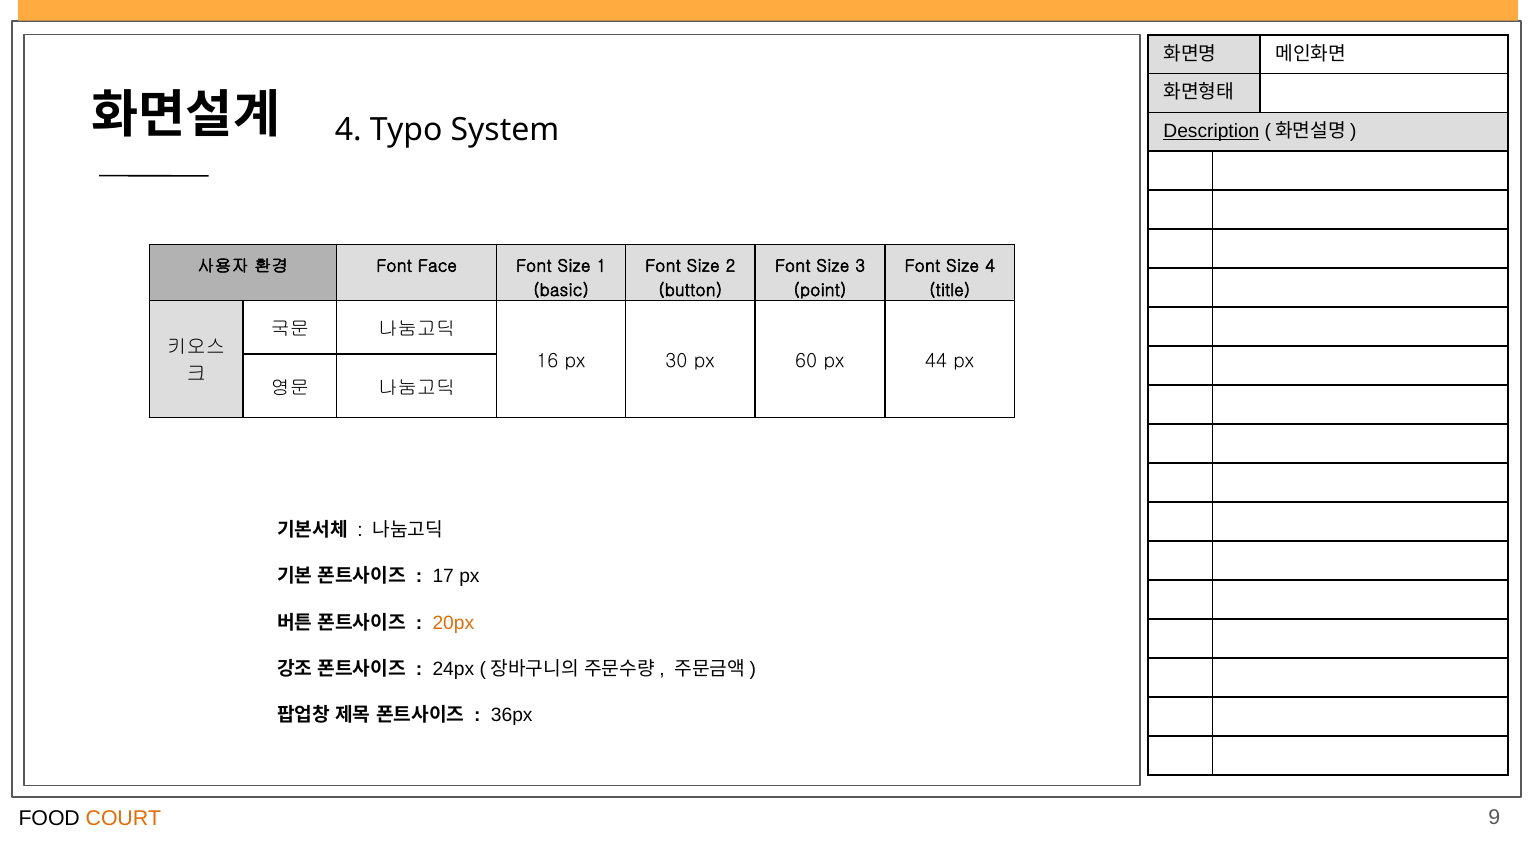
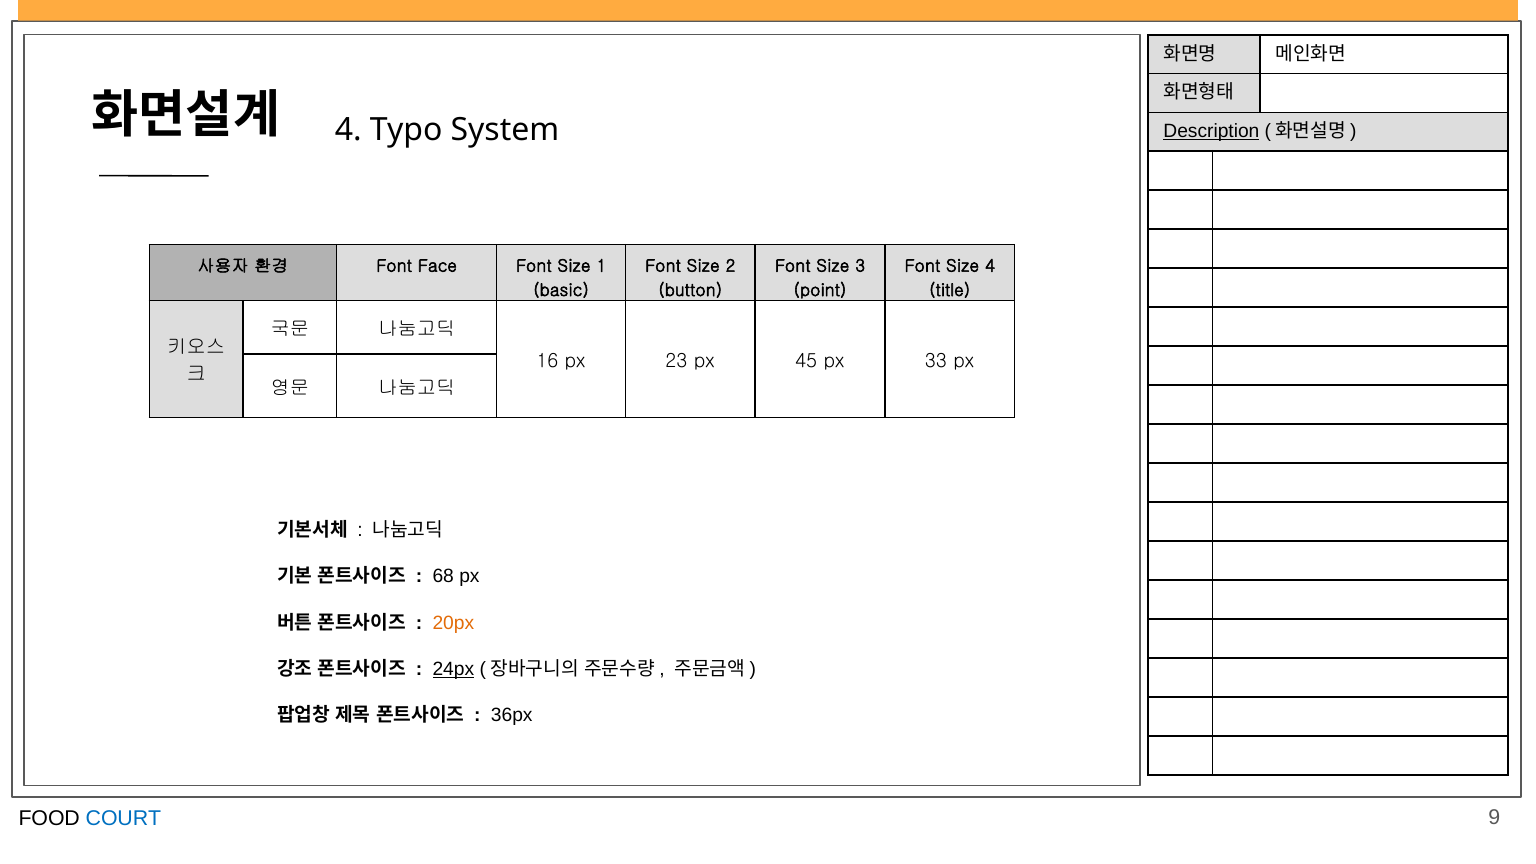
30: 30 -> 23
60: 60 -> 45
44: 44 -> 33
17: 17 -> 68
24px underline: none -> present
COURT colour: orange -> blue
